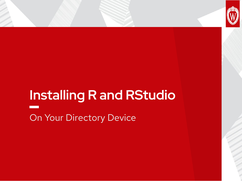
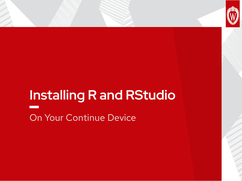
Directory: Directory -> Continue
